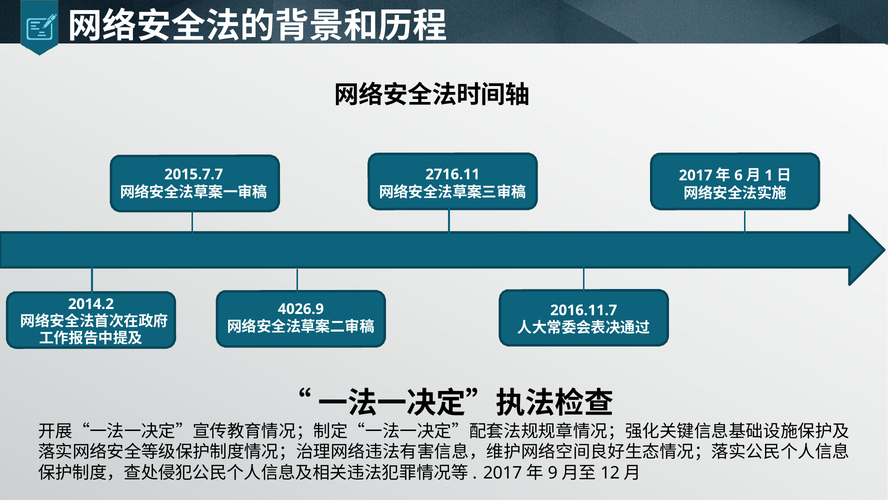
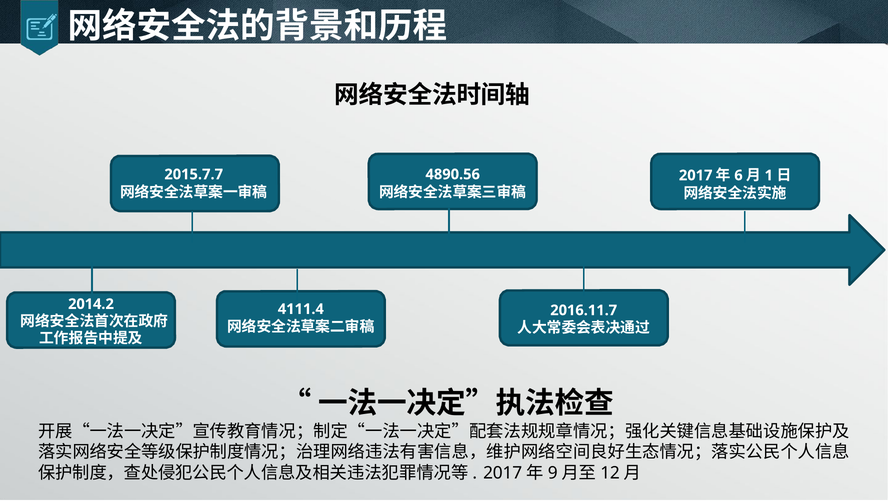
2716.11: 2716.11 -> 4890.56
4026.9: 4026.9 -> 4111.4
